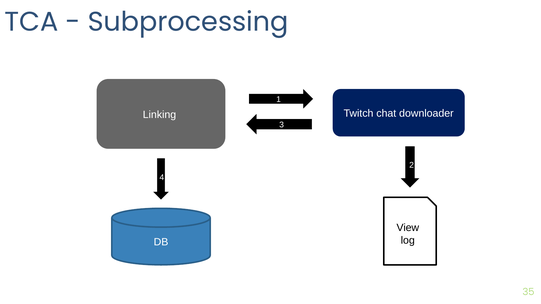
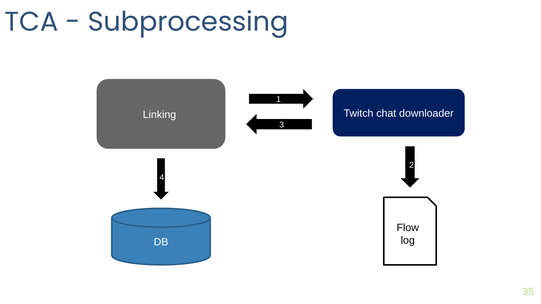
View: View -> Flow
